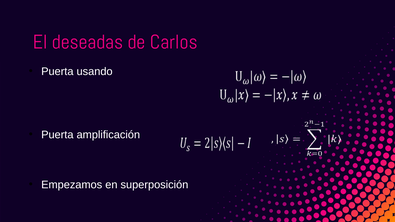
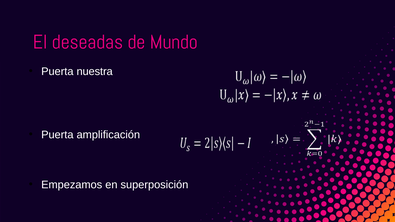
Carlos: Carlos -> Mundo
usando: usando -> nuestra
